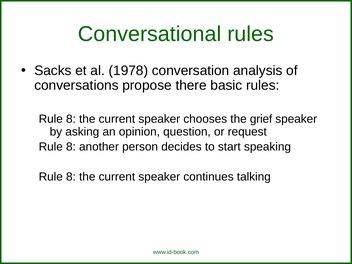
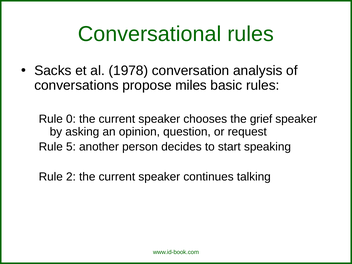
there: there -> miles
8 at (71, 119): 8 -> 0
8 at (71, 147): 8 -> 5
8 at (71, 177): 8 -> 2
